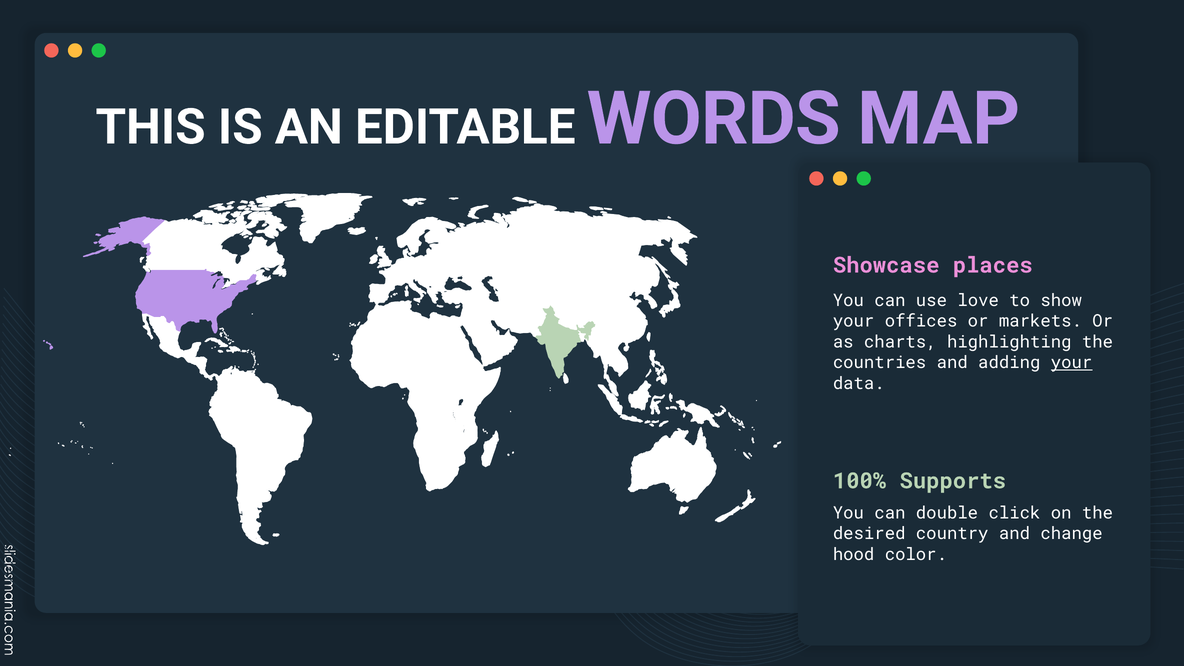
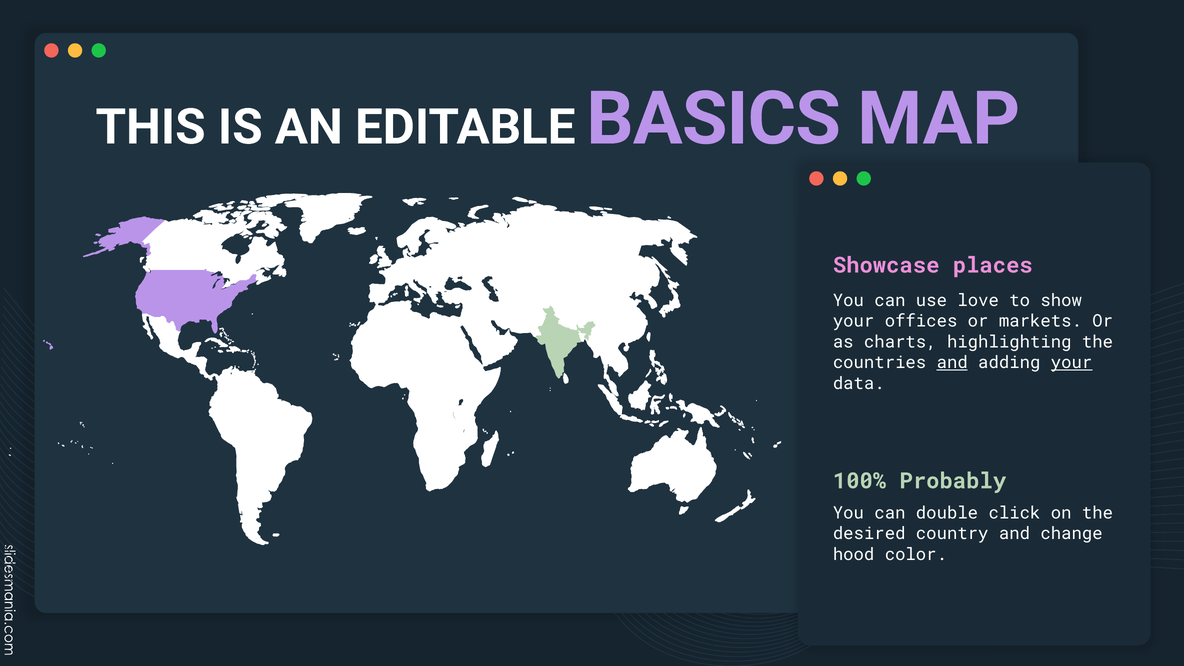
WORDS: WORDS -> BASICS
and at (952, 363) underline: none -> present
Supports: Supports -> Probably
